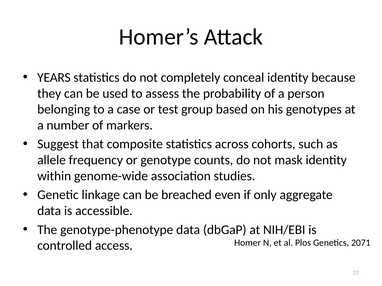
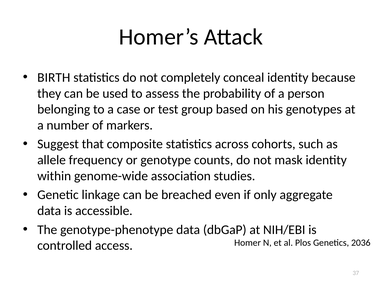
YEARS: YEARS -> BIRTH
2071: 2071 -> 2036
